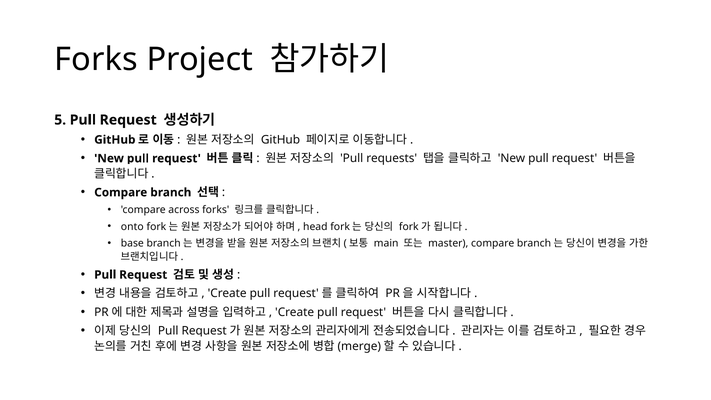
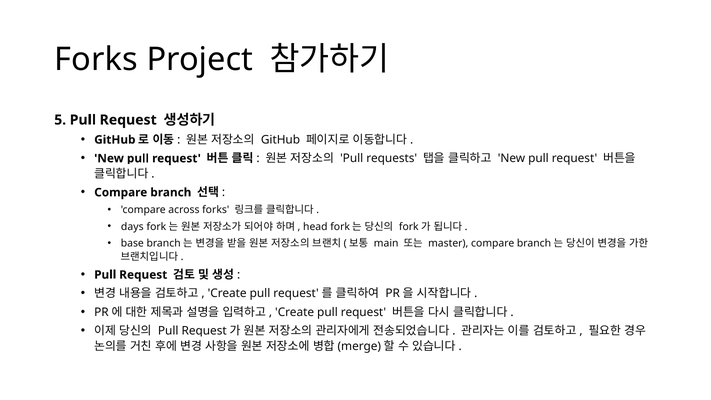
onto: onto -> days
